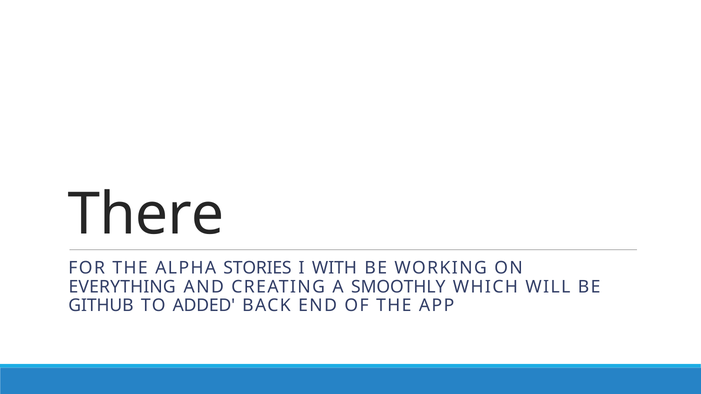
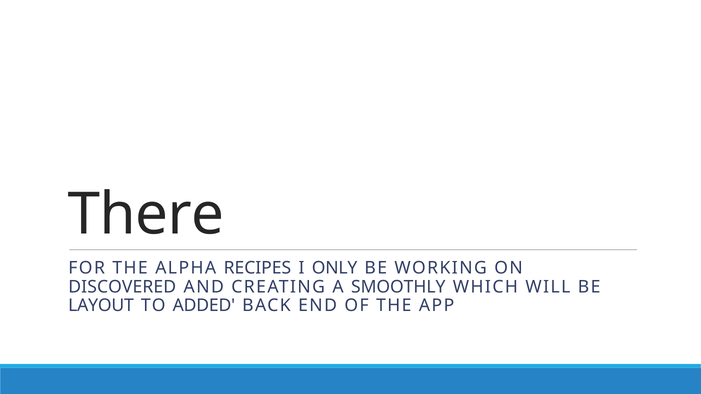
STORIES: STORIES -> RECIPES
WITH: WITH -> ONLY
EVERYTHING: EVERYTHING -> DISCOVERED
GITHUB: GITHUB -> LAYOUT
